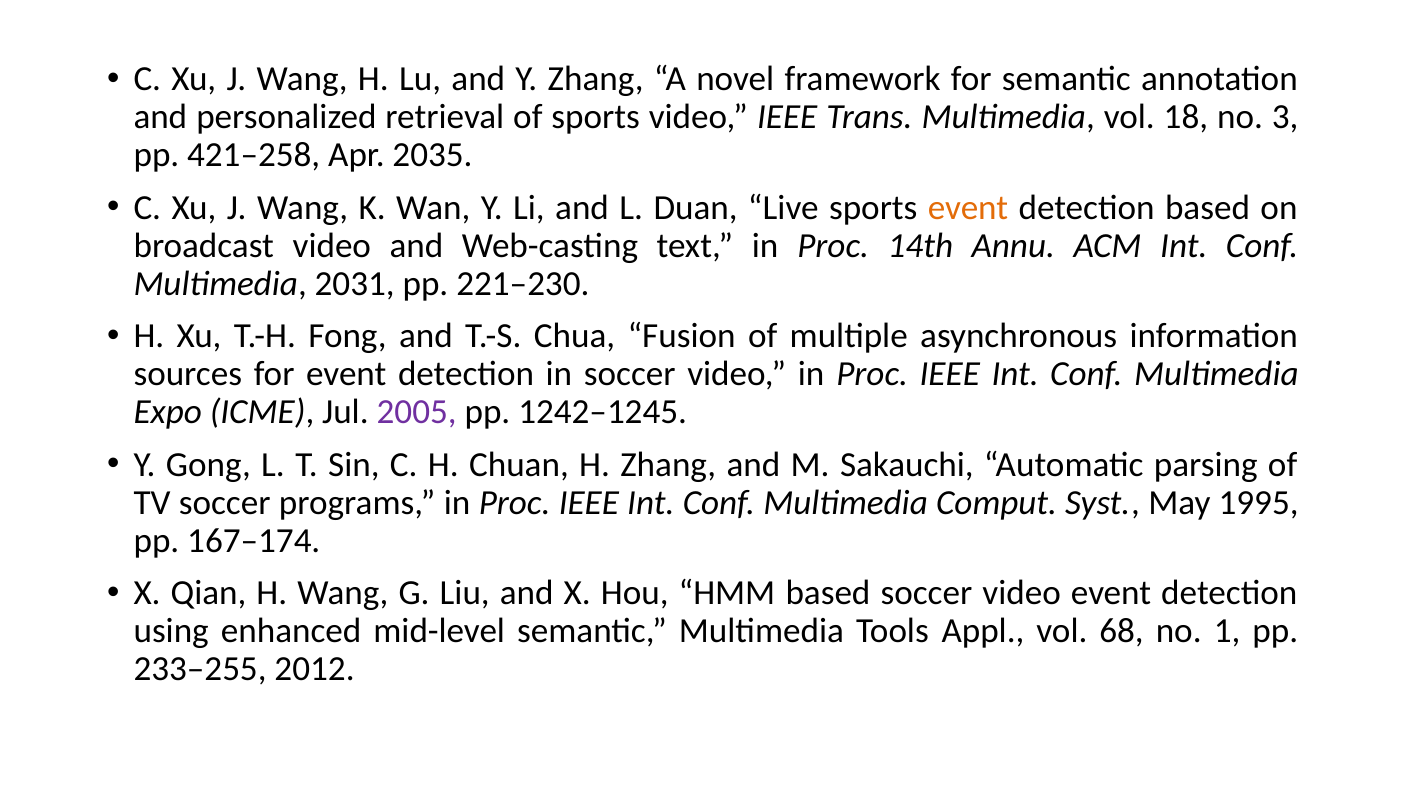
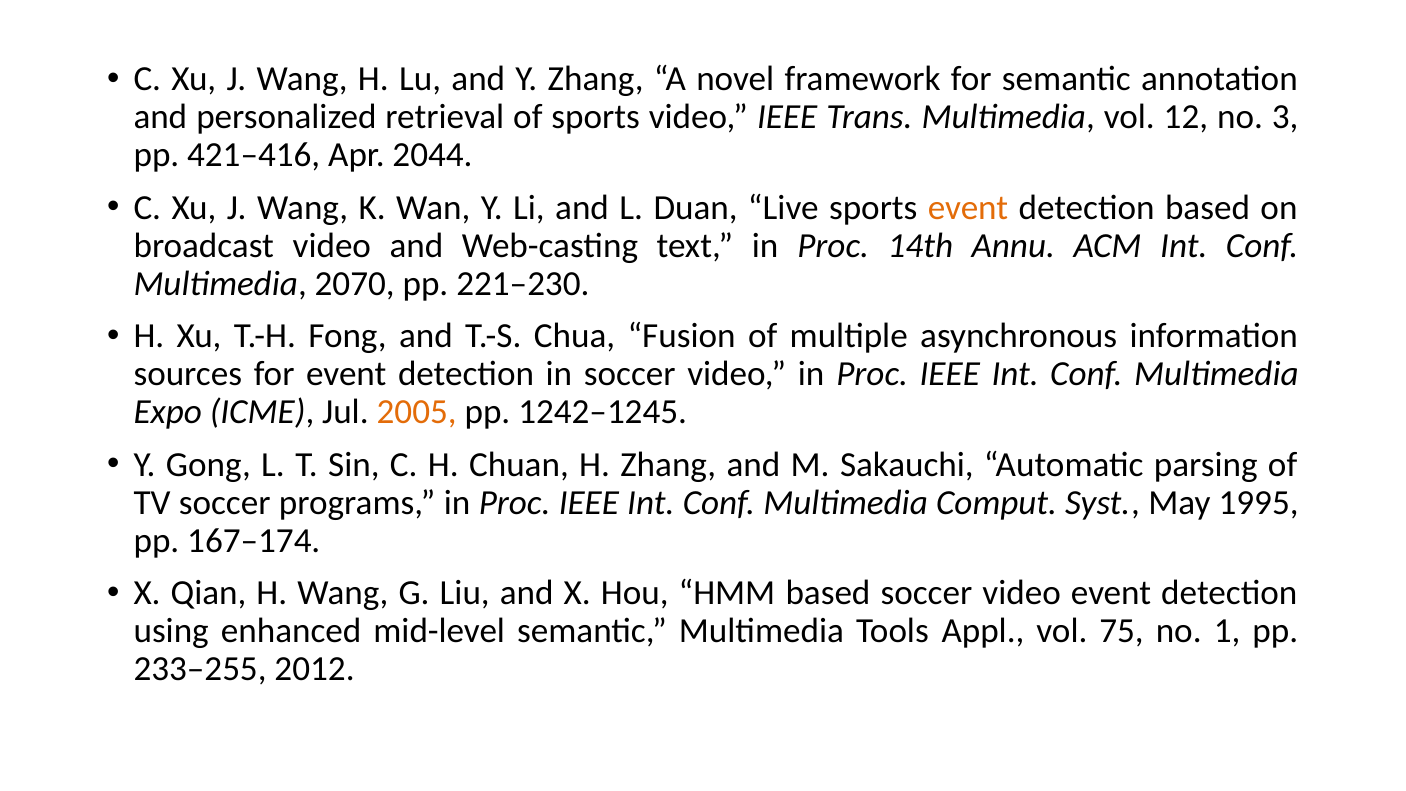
18: 18 -> 12
421–258: 421–258 -> 421–416
2035: 2035 -> 2044
2031: 2031 -> 2070
2005 colour: purple -> orange
68: 68 -> 75
